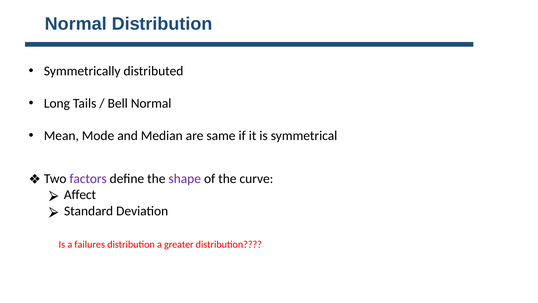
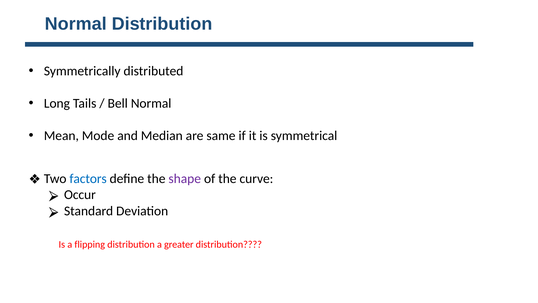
factors colour: purple -> blue
Affect: Affect -> Occur
failures: failures -> flipping
